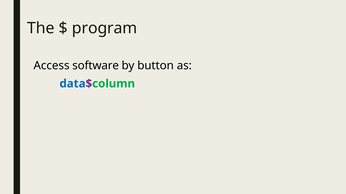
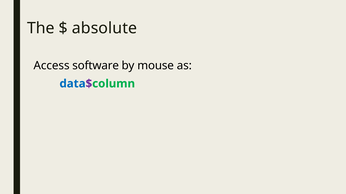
program: program -> absolute
button: button -> mouse
